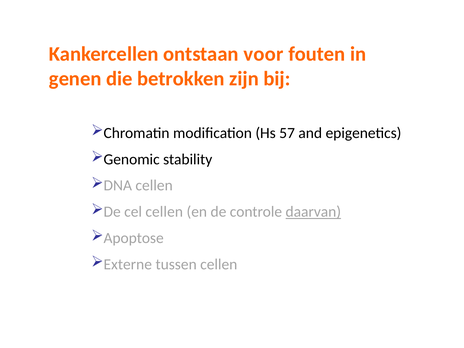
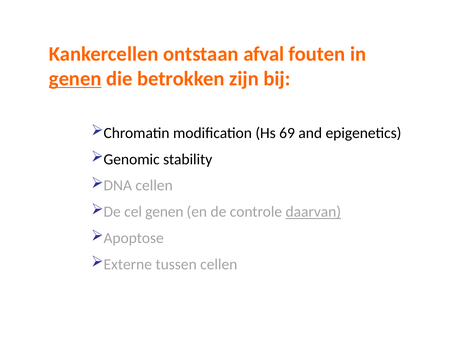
voor: voor -> afval
genen at (75, 79) underline: none -> present
57: 57 -> 69
cel cellen: cellen -> genen
